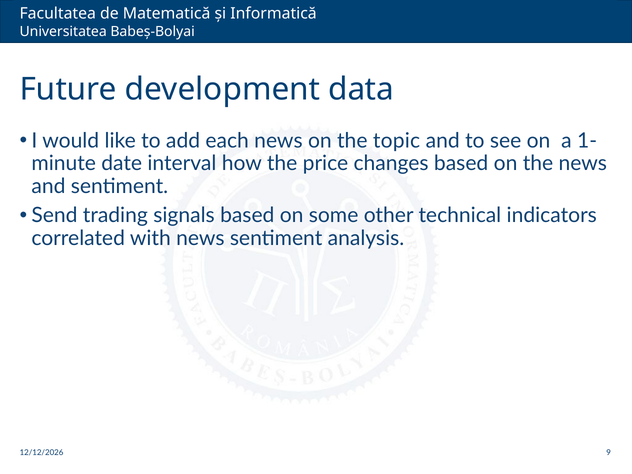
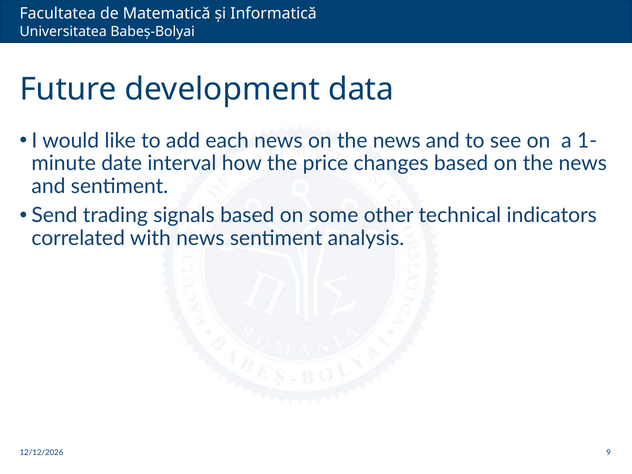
news on the topic: topic -> news
